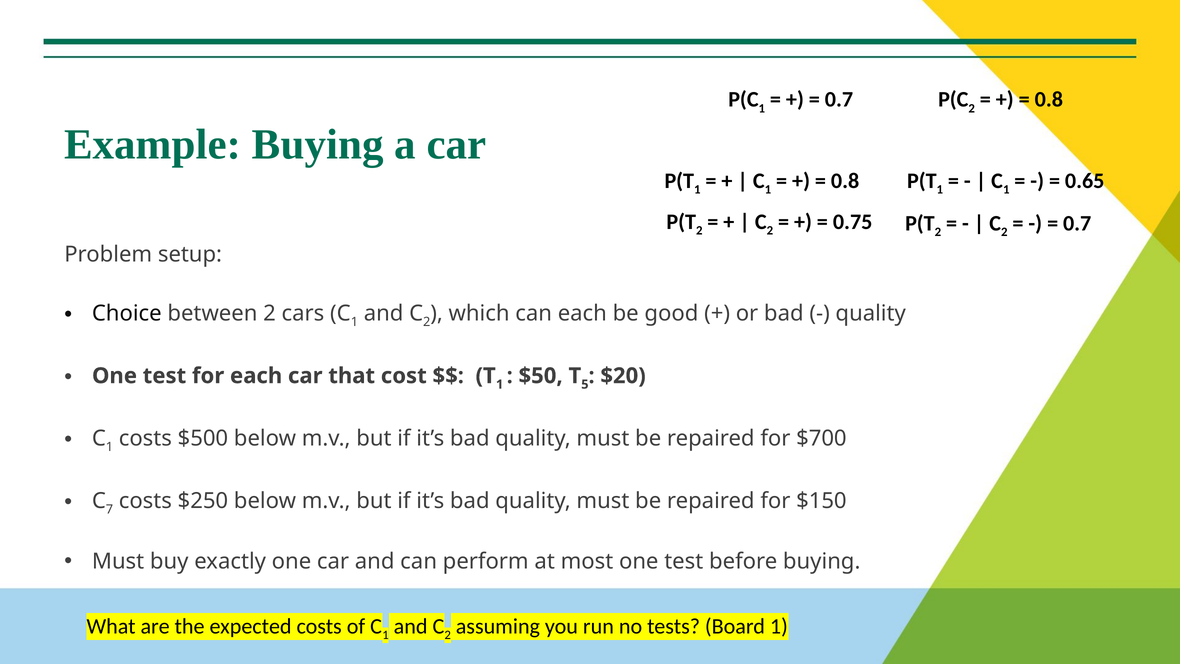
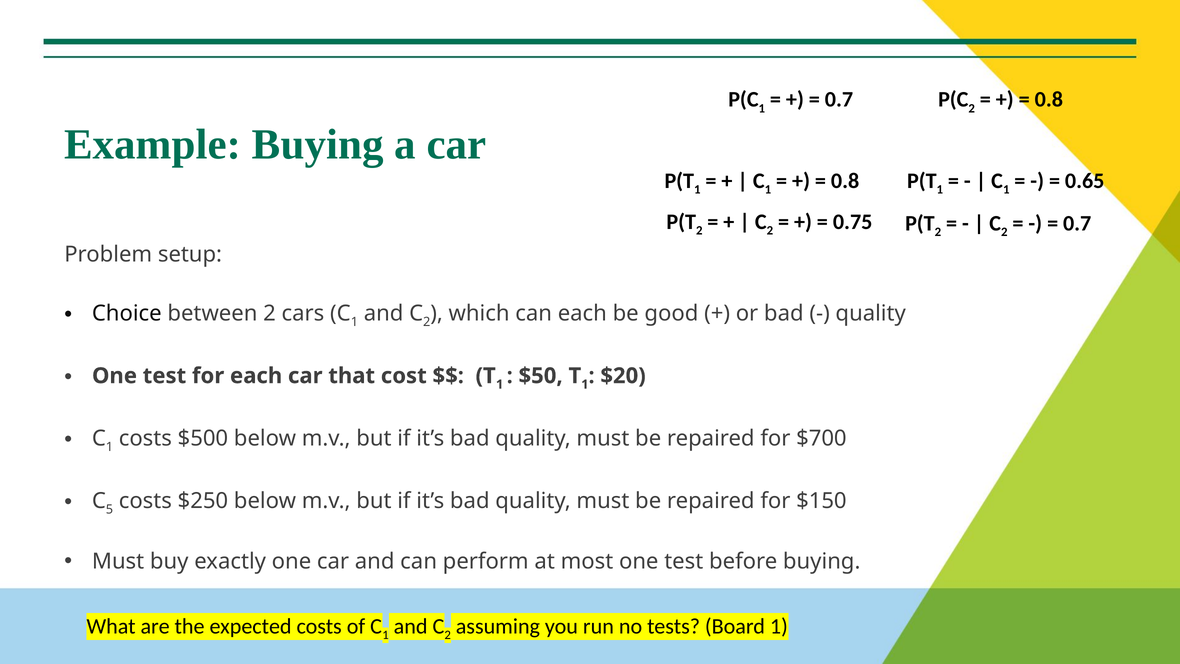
5 at (585, 384): 5 -> 1
7: 7 -> 5
